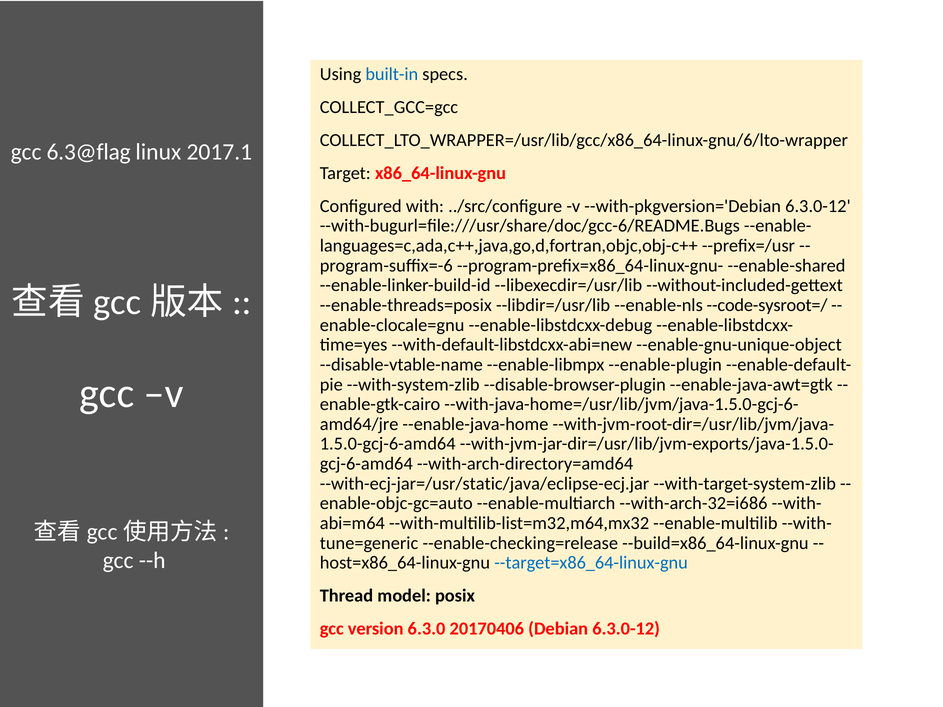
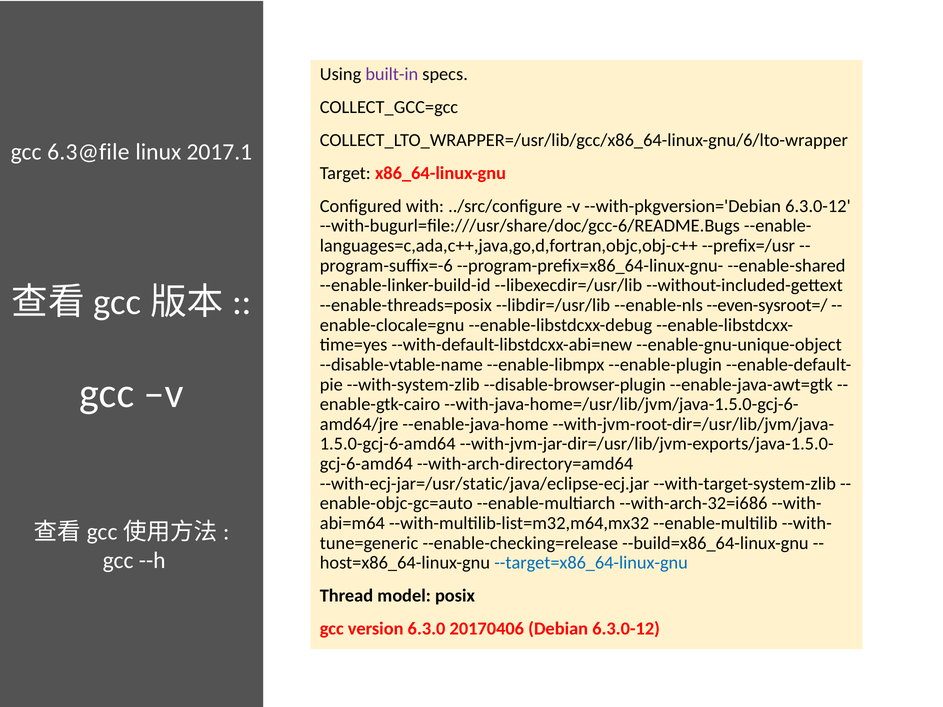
built-in colour: blue -> purple
6.3@flag: 6.3@flag -> 6.3@file
--code-sysroot=/: --code-sysroot=/ -> --even-sysroot=/
